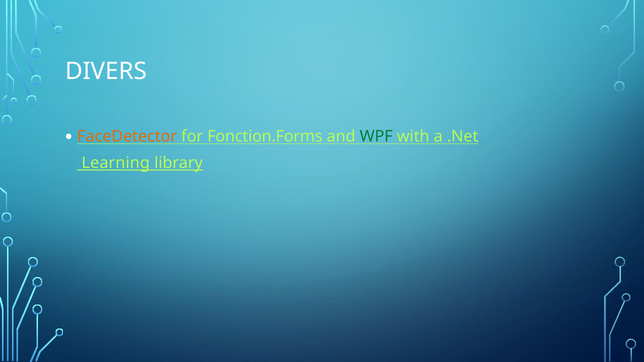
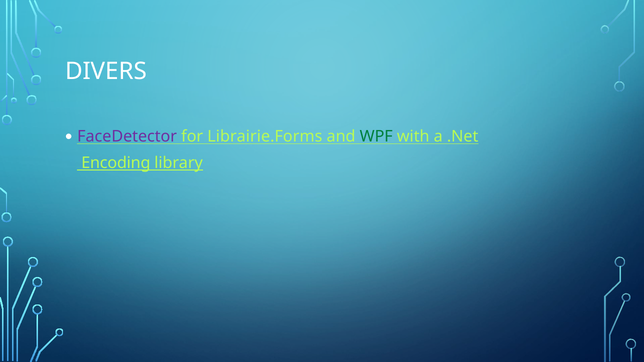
FaceDetector colour: orange -> purple
Fonction.Forms: Fonction.Forms -> Librairie.Forms
Learning: Learning -> Encoding
